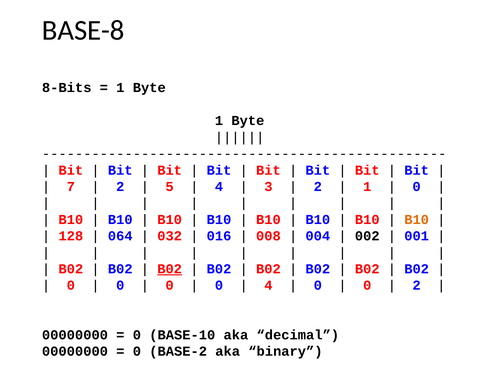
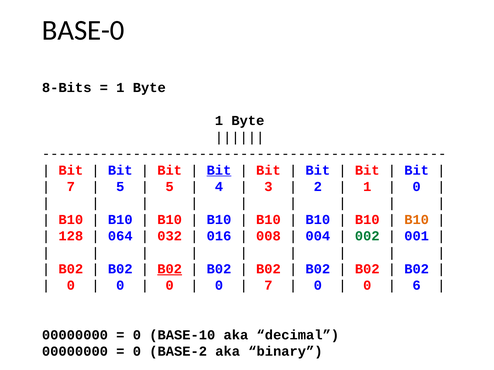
BASE-8: BASE-8 -> BASE-0
Bit at (219, 170) underline: none -> present
2 at (120, 187): 2 -> 5
002 colour: black -> green
4 at (268, 286): 4 -> 7
2 at (417, 286): 2 -> 6
